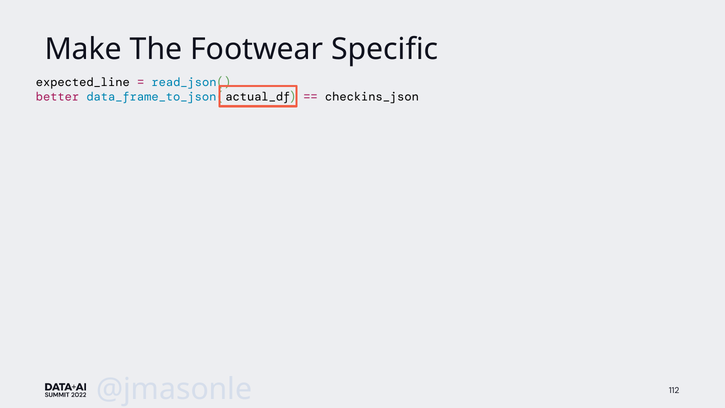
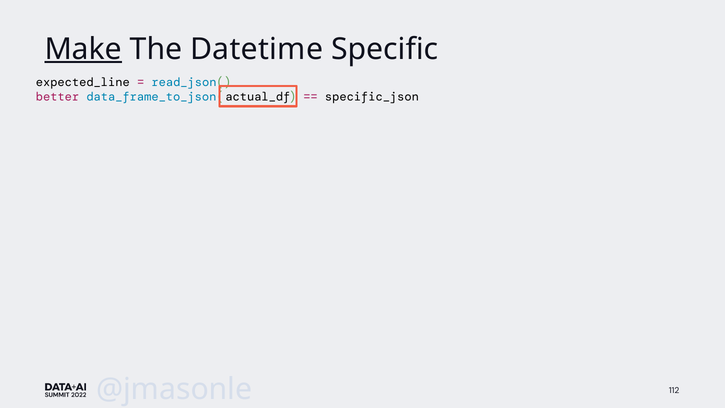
Make underline: none -> present
Footwear: Footwear -> Datetime
checkins_json: checkins_json -> specific_json
